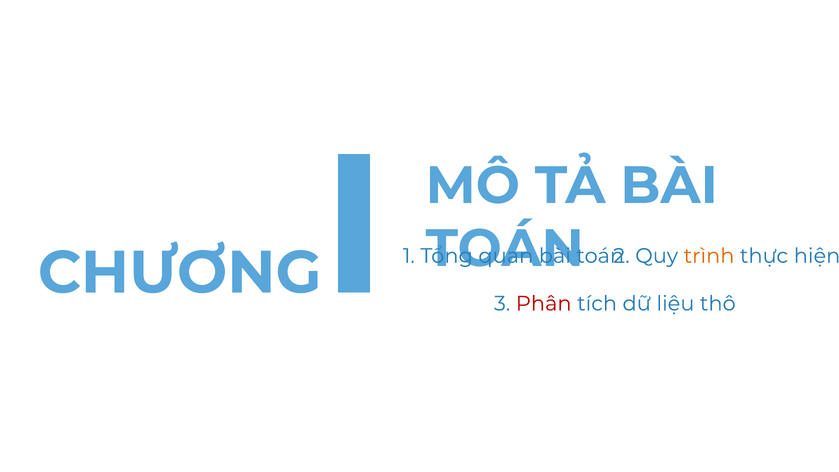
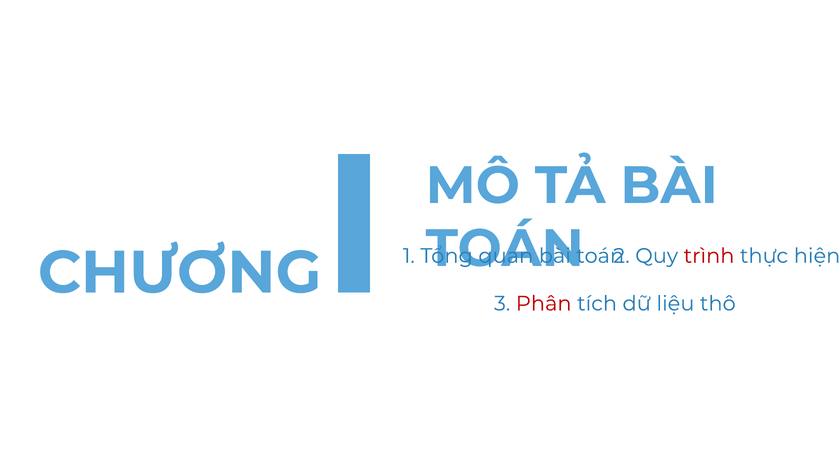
trình colour: orange -> red
